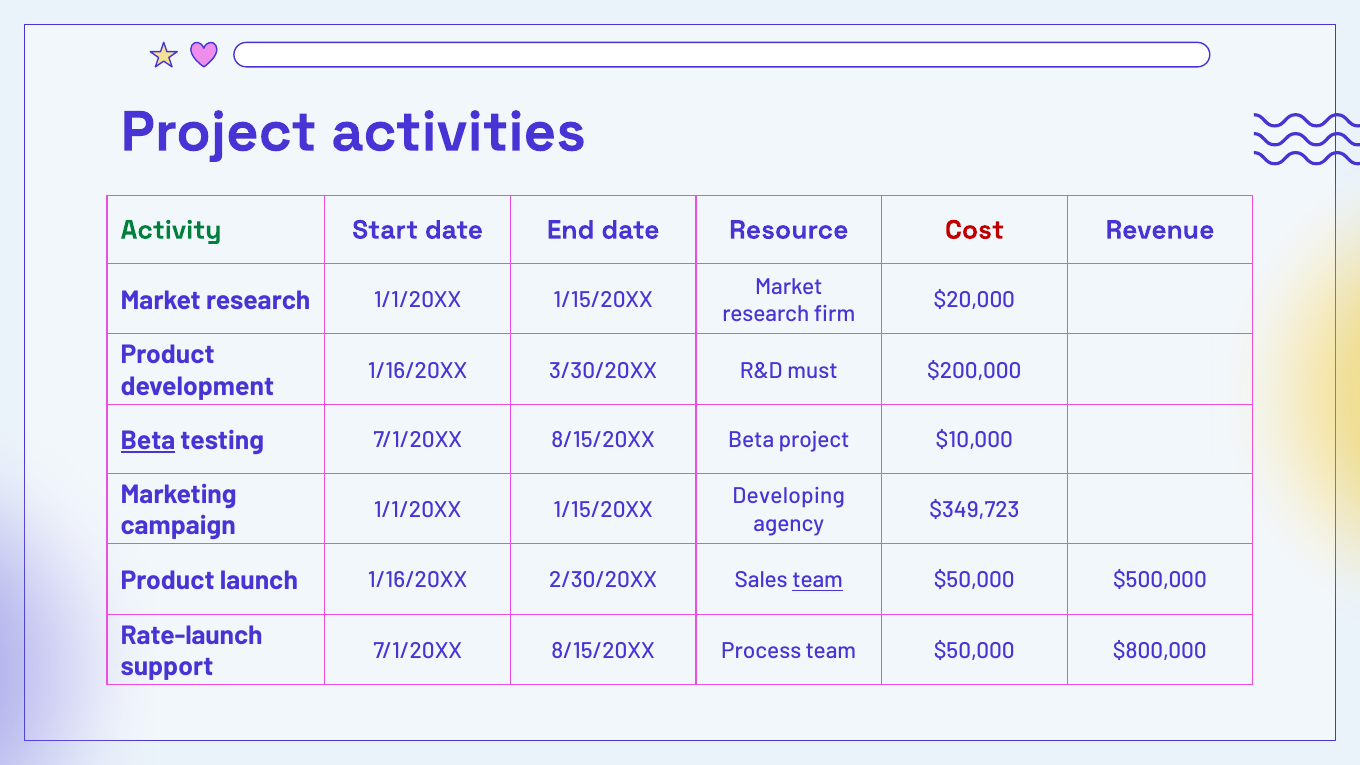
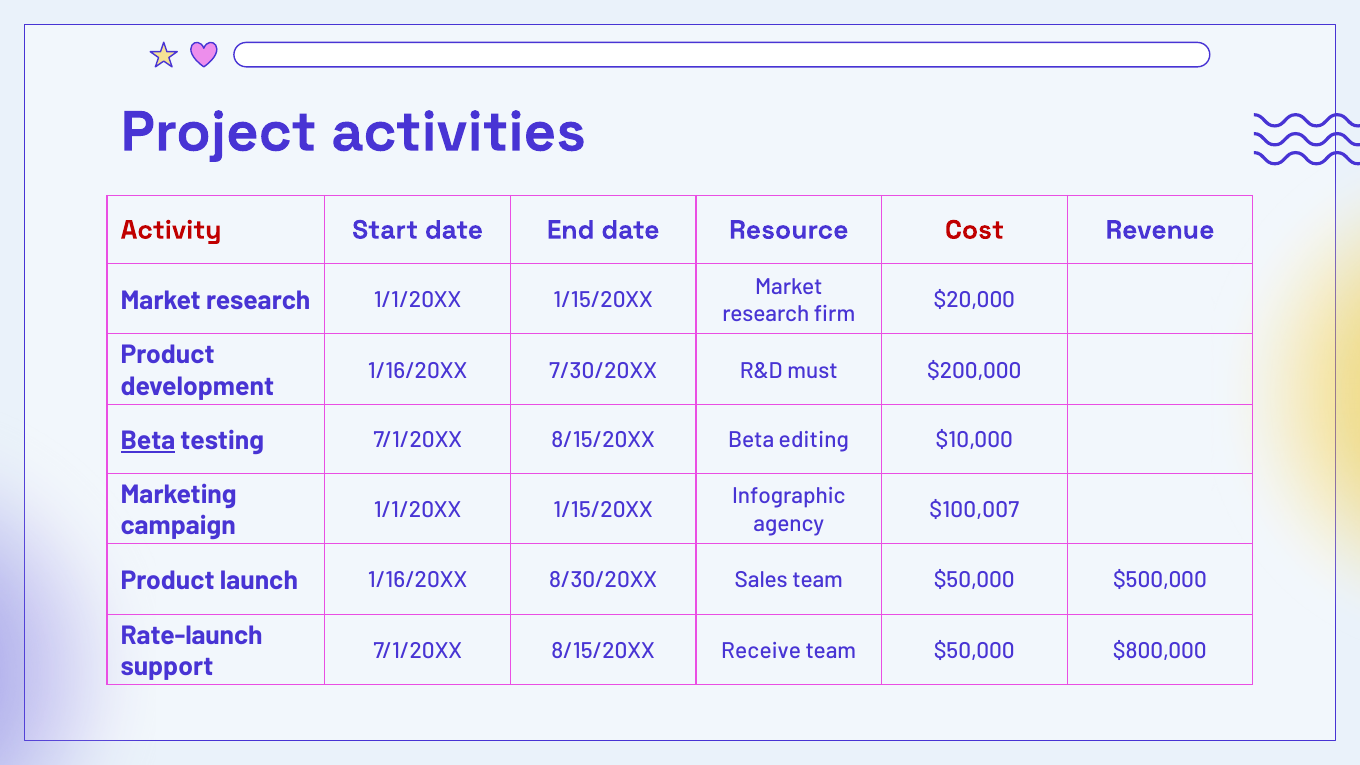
Activity colour: green -> red
3/30/20XX: 3/30/20XX -> 7/30/20XX
Beta project: project -> editing
Developing: Developing -> Infographic
$349,723: $349,723 -> $100,007
2/30/20XX: 2/30/20XX -> 8/30/20XX
team at (818, 580) underline: present -> none
Process: Process -> Receive
